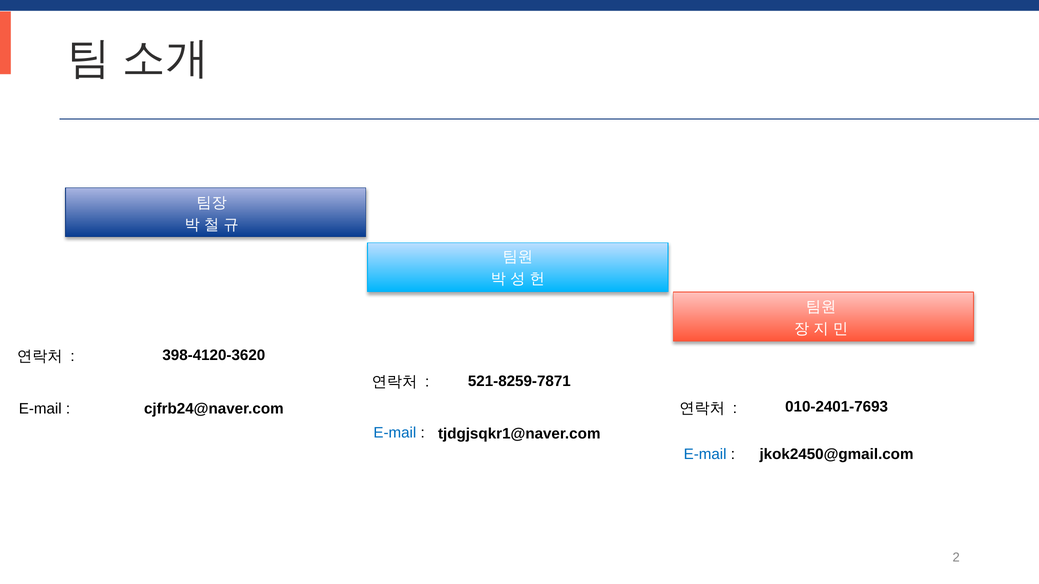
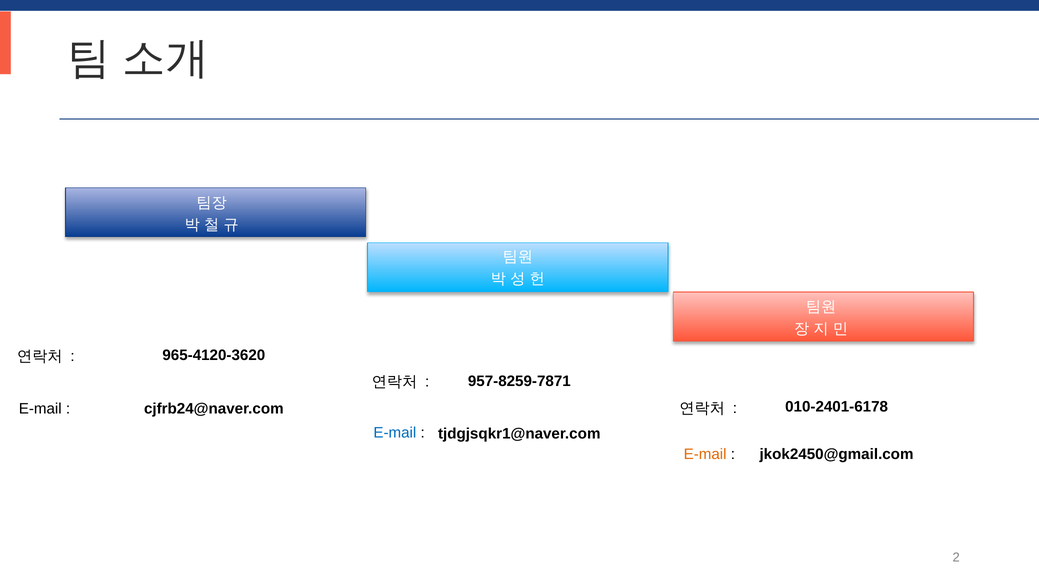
398-4120-3620: 398-4120-3620 -> 965-4120-3620
521-8259-7871: 521-8259-7871 -> 957-8259-7871
010-2401-7693: 010-2401-7693 -> 010-2401-6178
E-mail at (705, 455) colour: blue -> orange
